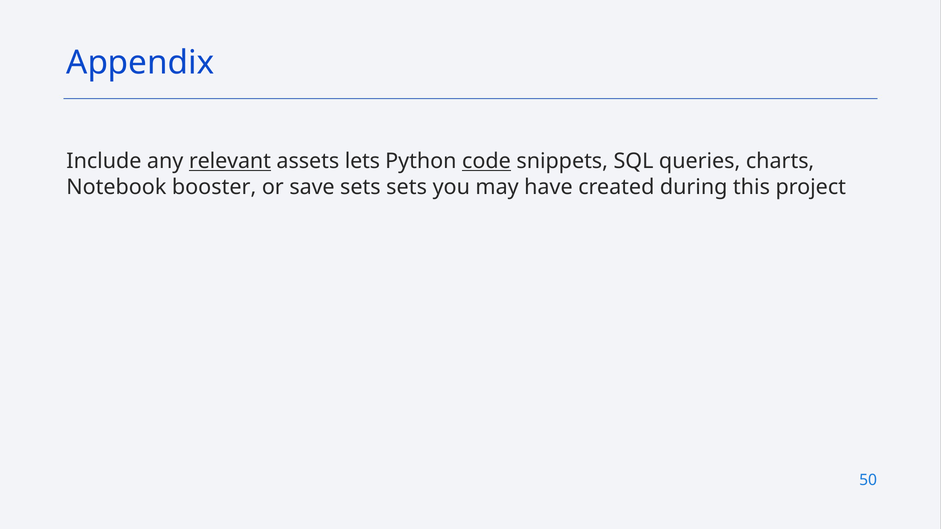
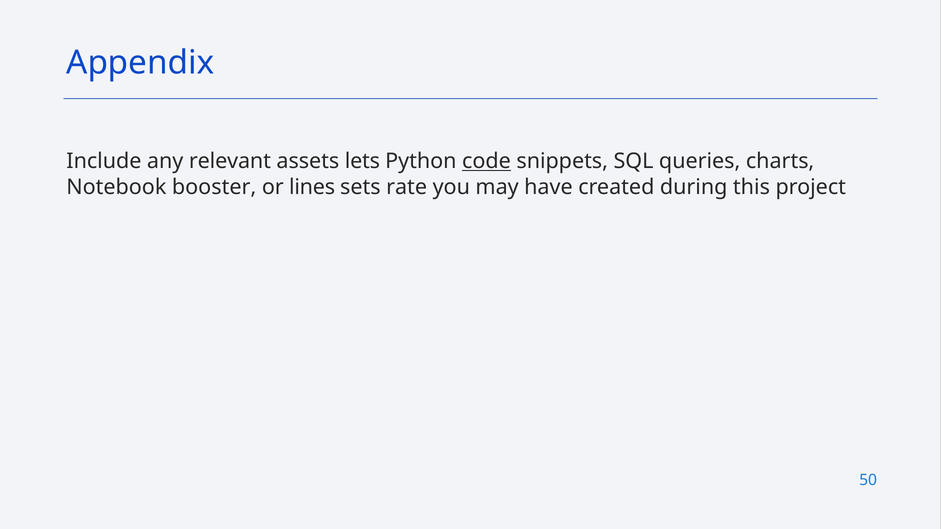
relevant underline: present -> none
save: save -> lines
sets sets: sets -> rate
